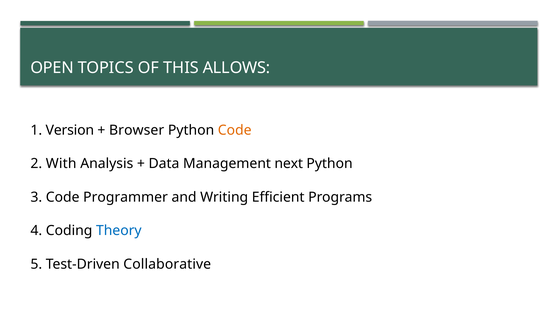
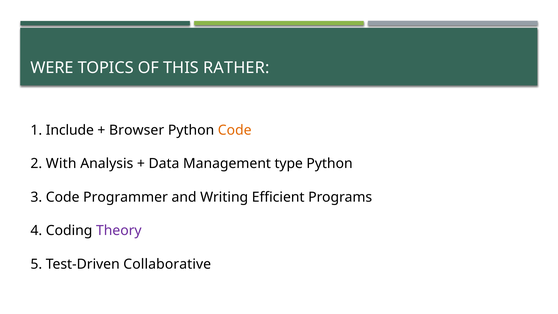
OPEN: OPEN -> WERE
ALLOWS: ALLOWS -> RATHER
Version: Version -> Include
next: next -> type
Theory colour: blue -> purple
